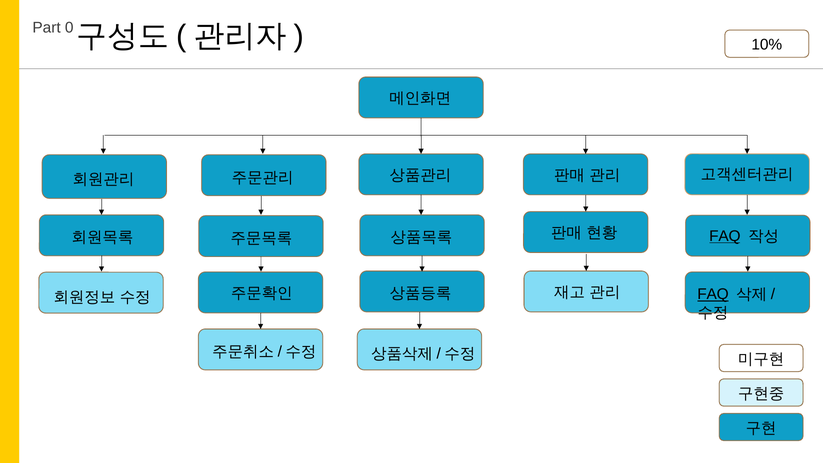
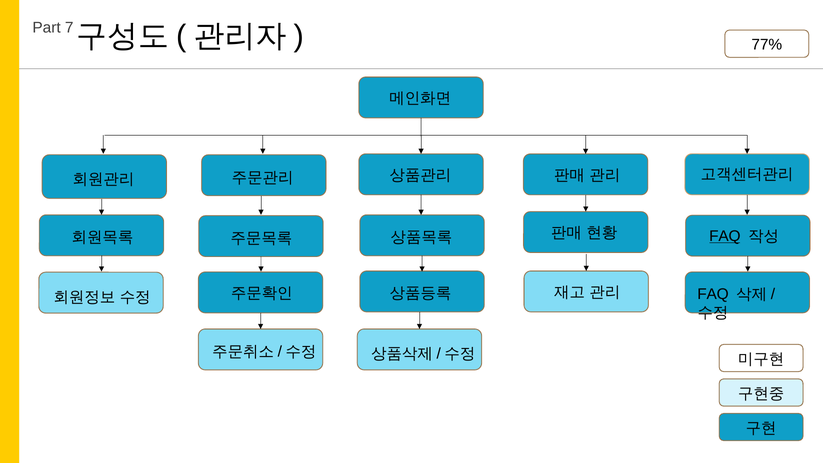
0: 0 -> 7
10%: 10% -> 77%
FAQ at (713, 294) underline: present -> none
